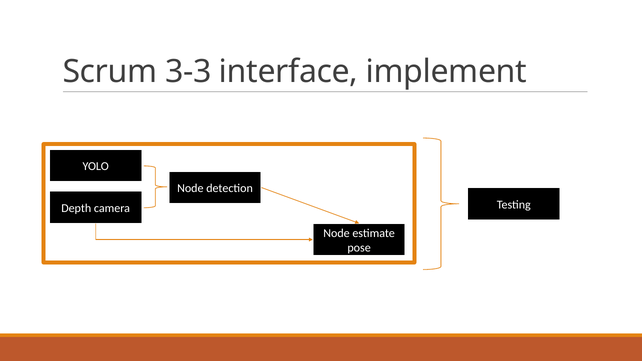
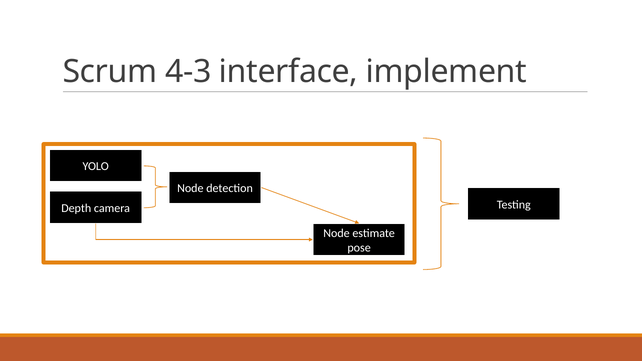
3-3: 3-3 -> 4-3
